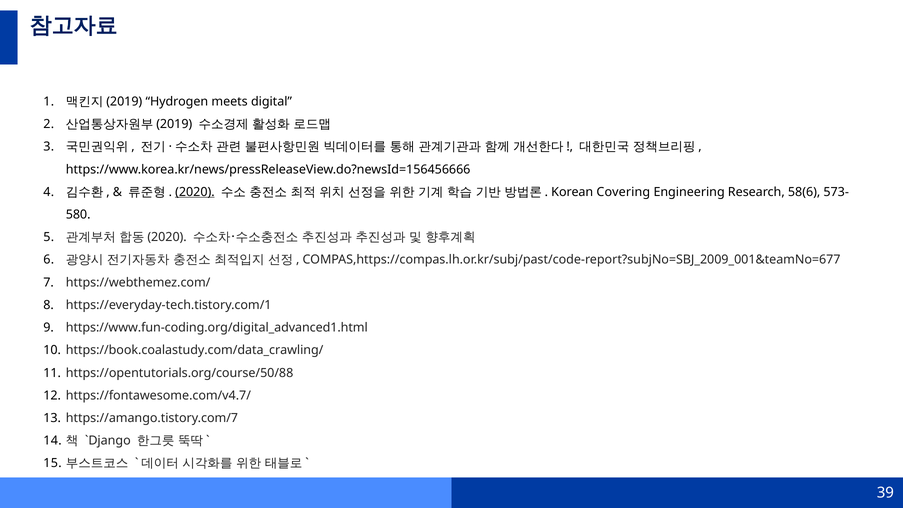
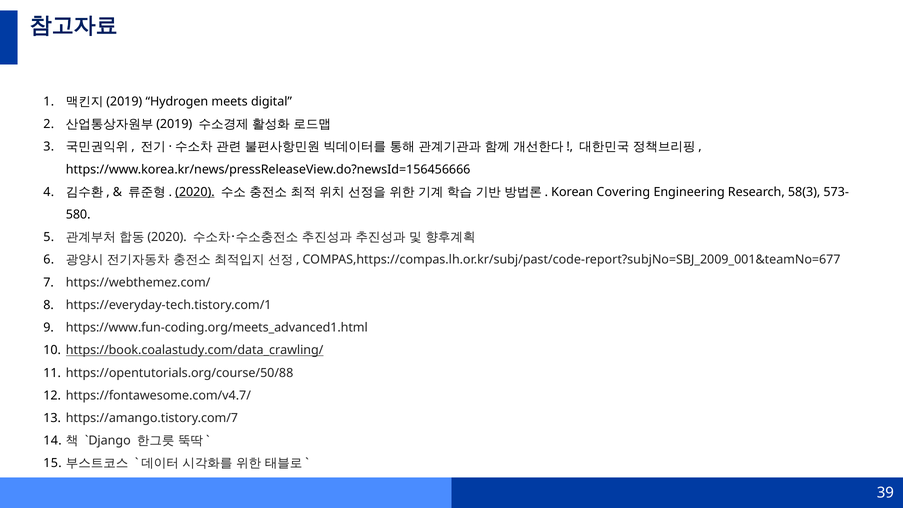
58(6: 58(6 -> 58(3
https://www.fun-coding.org/digital_advanced1.html: https://www.fun-coding.org/digital_advanced1.html -> https://www.fun-coding.org/meets_advanced1.html
https://book.coalastudy.com/data_crawling/ underline: none -> present
